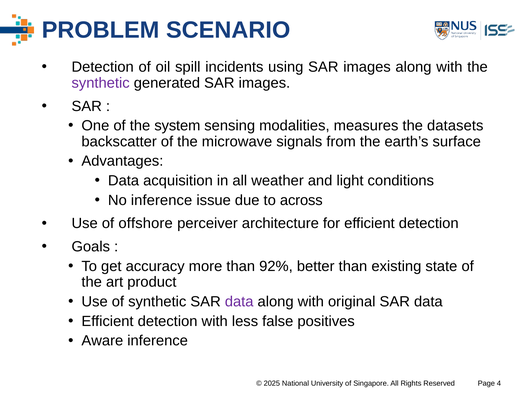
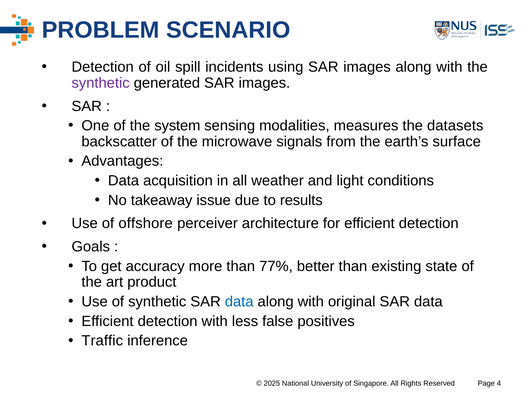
No inference: inference -> takeaway
across: across -> results
92%: 92% -> 77%
data at (239, 302) colour: purple -> blue
Aware: Aware -> Traffic
